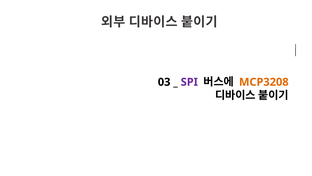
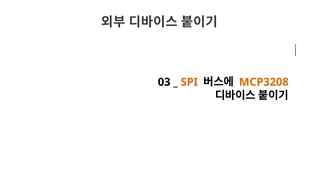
SPI colour: purple -> orange
